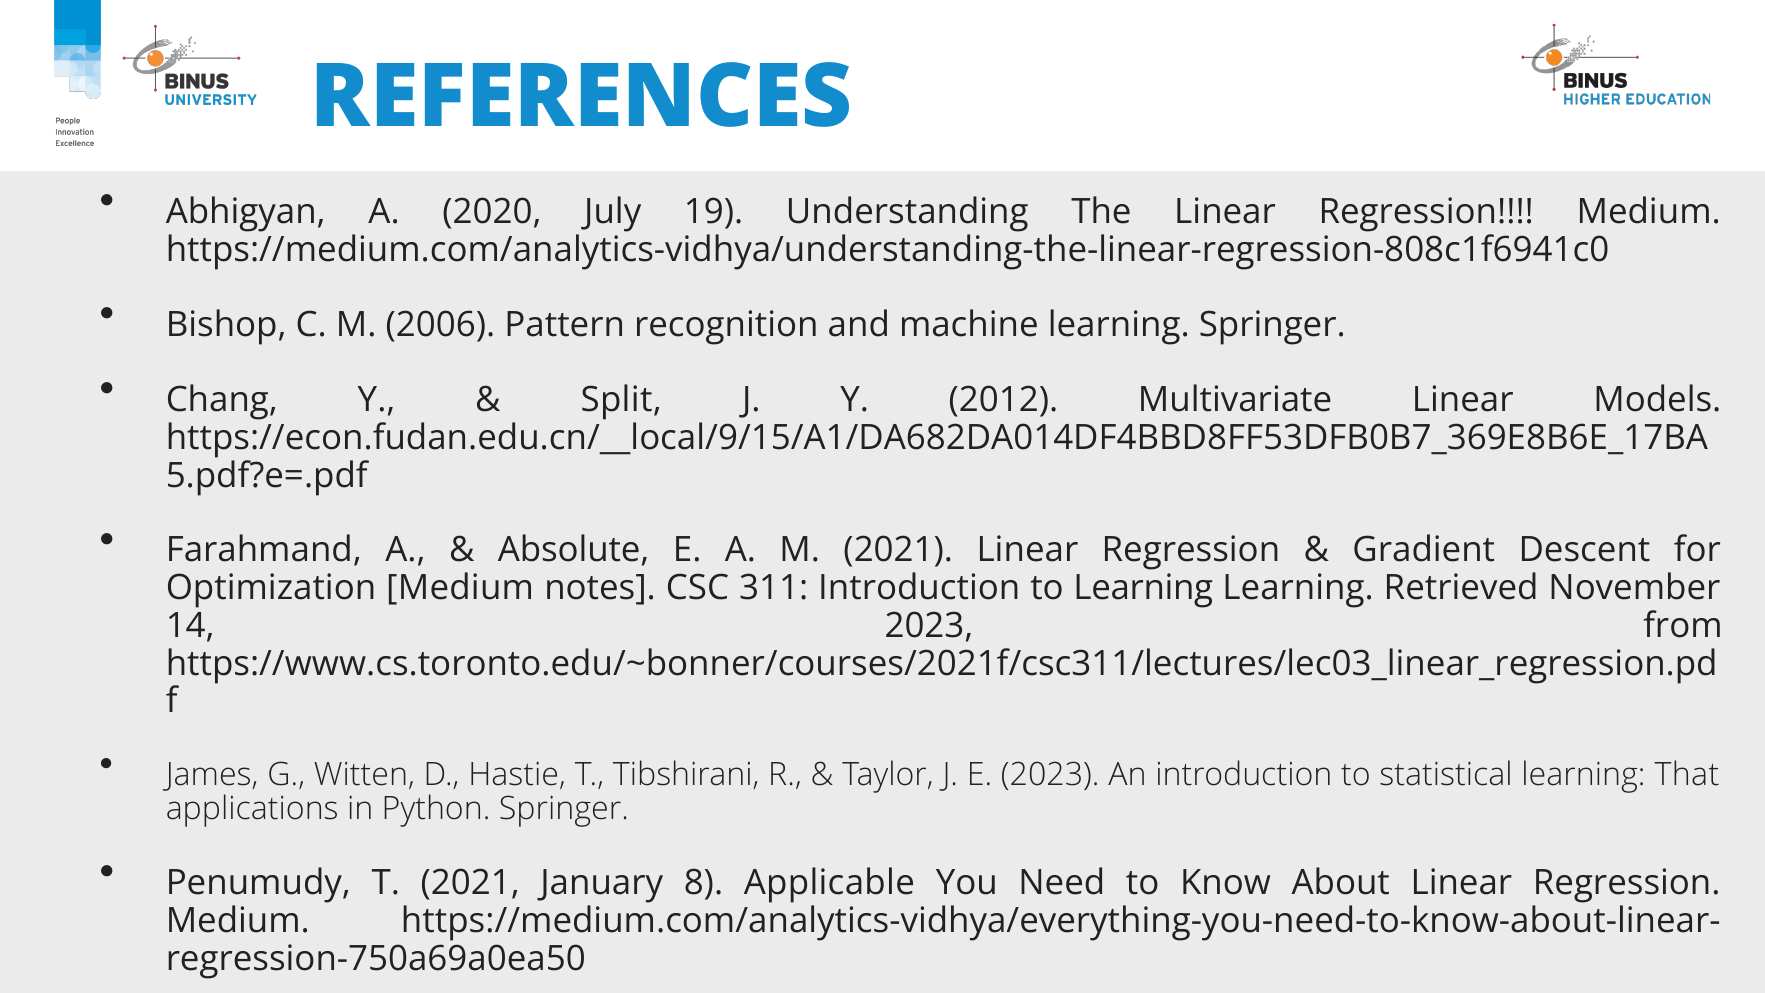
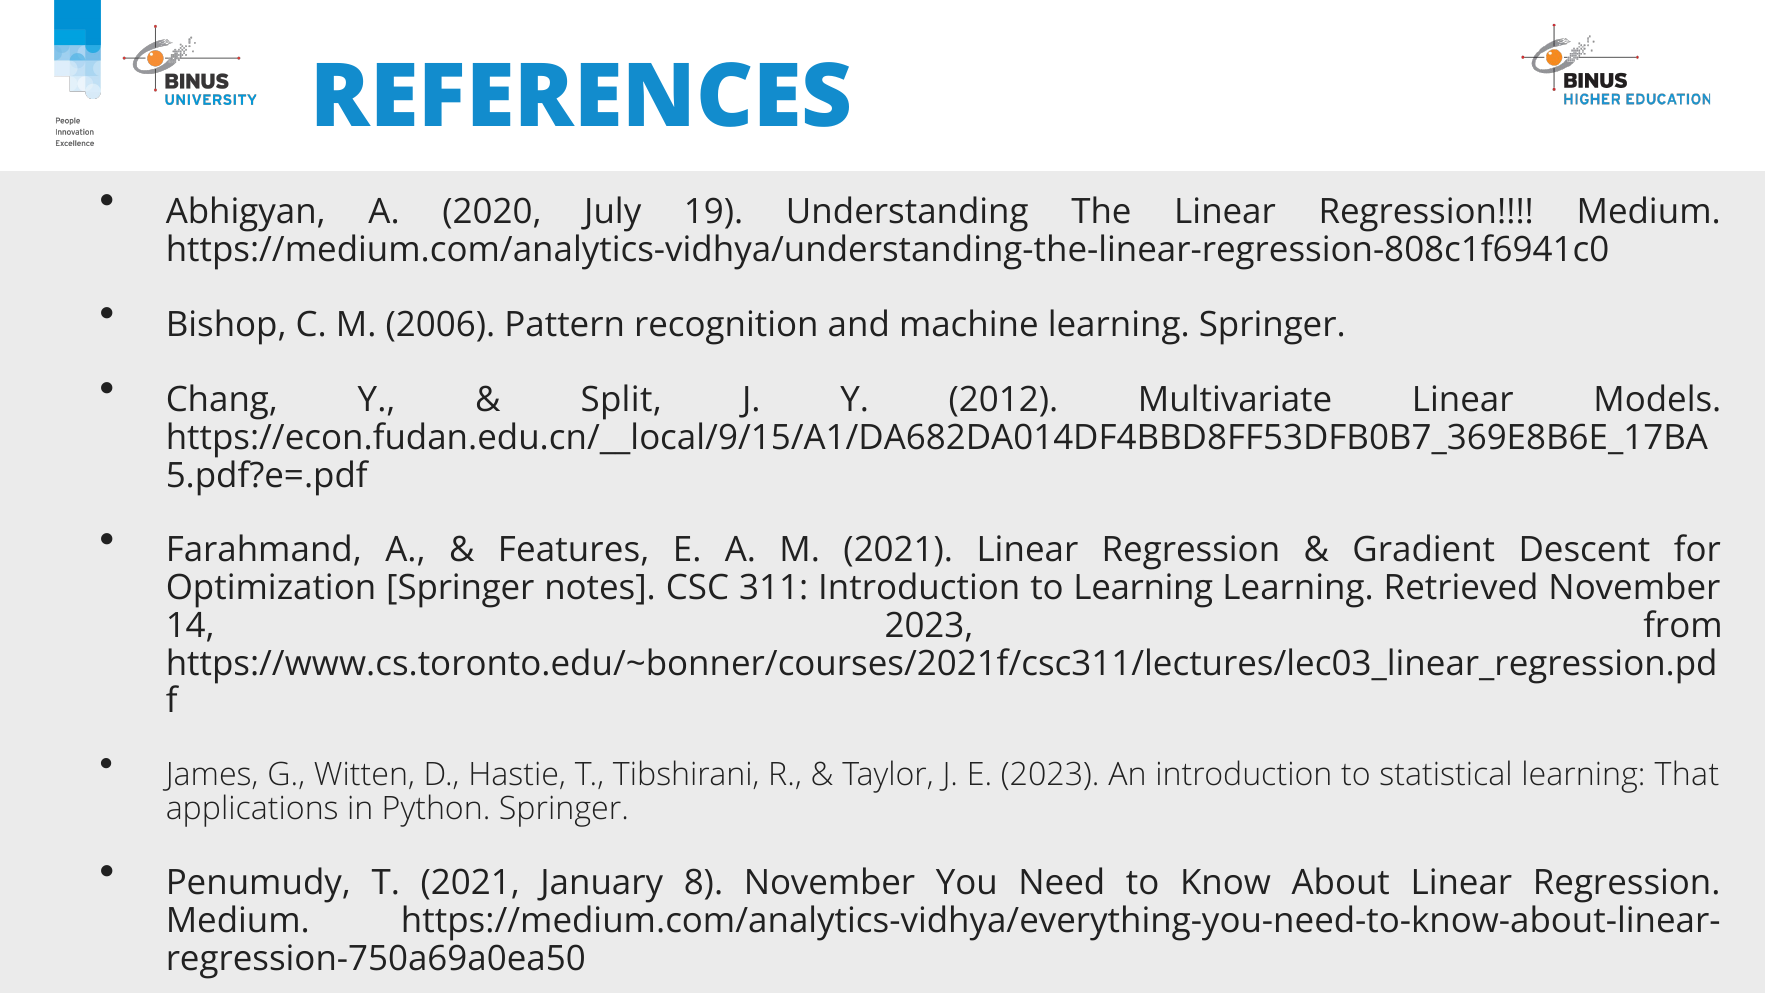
Absolute: Absolute -> Features
Optimization Medium: Medium -> Springer
8 Applicable: Applicable -> November
